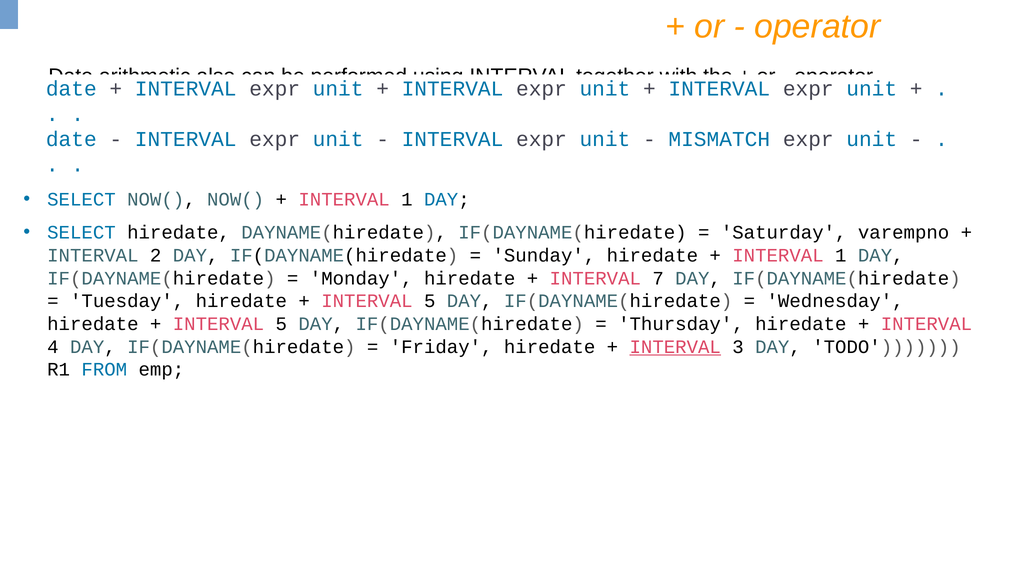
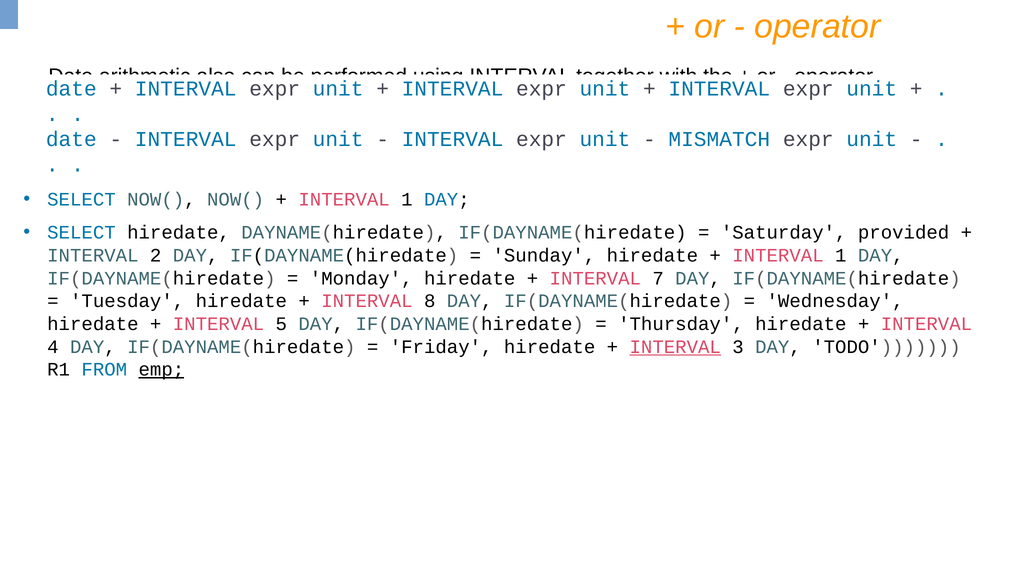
varempno: varempno -> provided
5 at (430, 301): 5 -> 8
emp underline: none -> present
